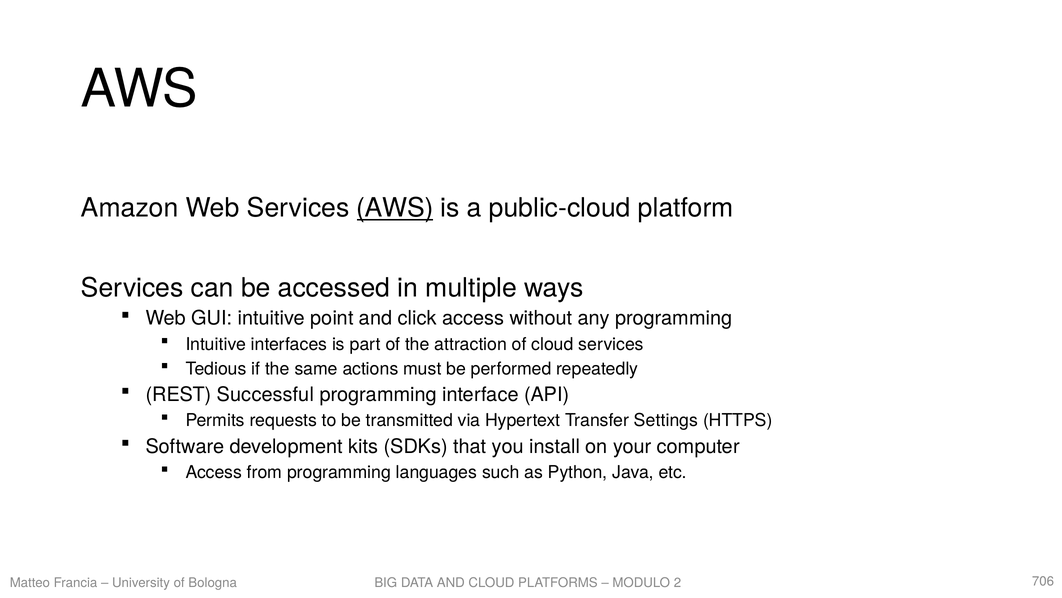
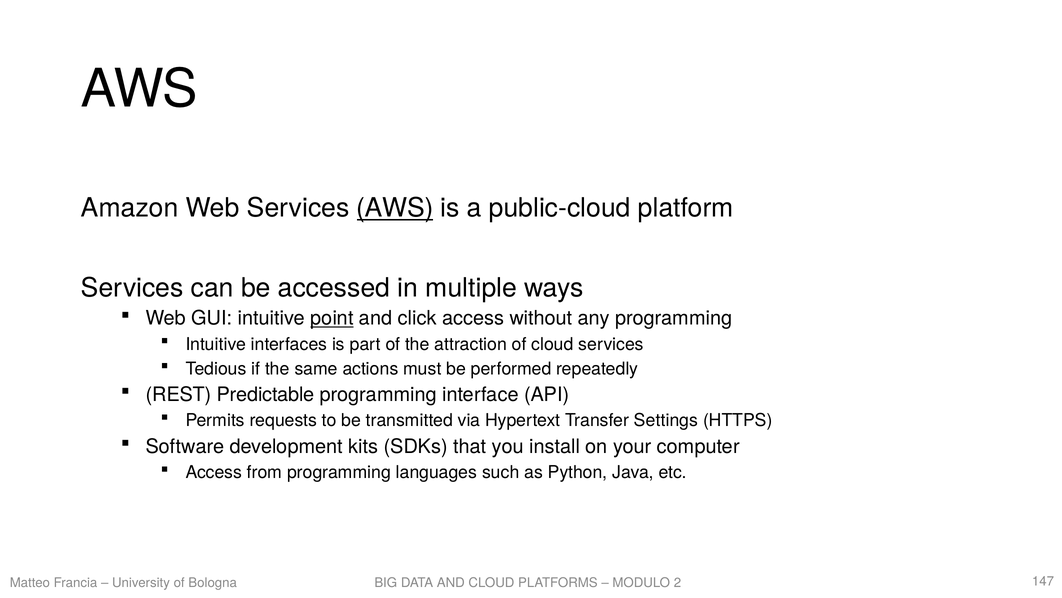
point underline: none -> present
Successful: Successful -> Predictable
706: 706 -> 147
